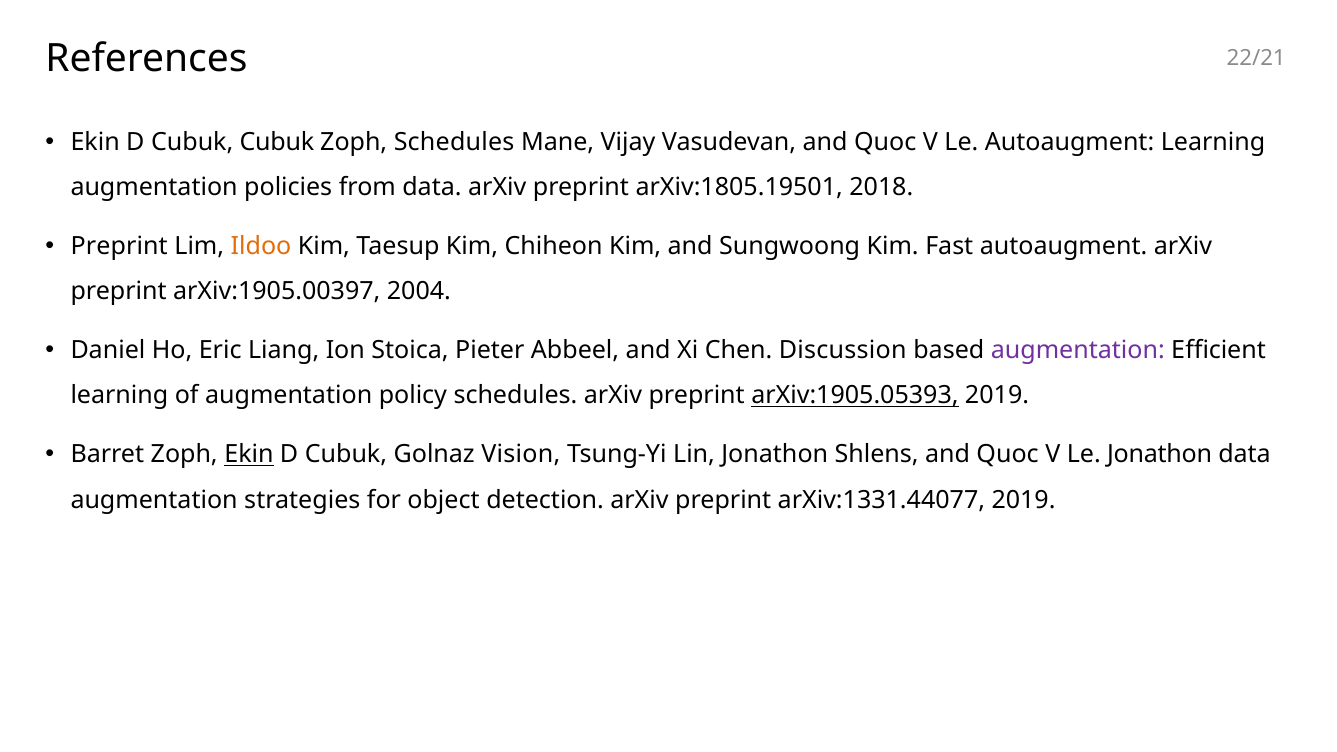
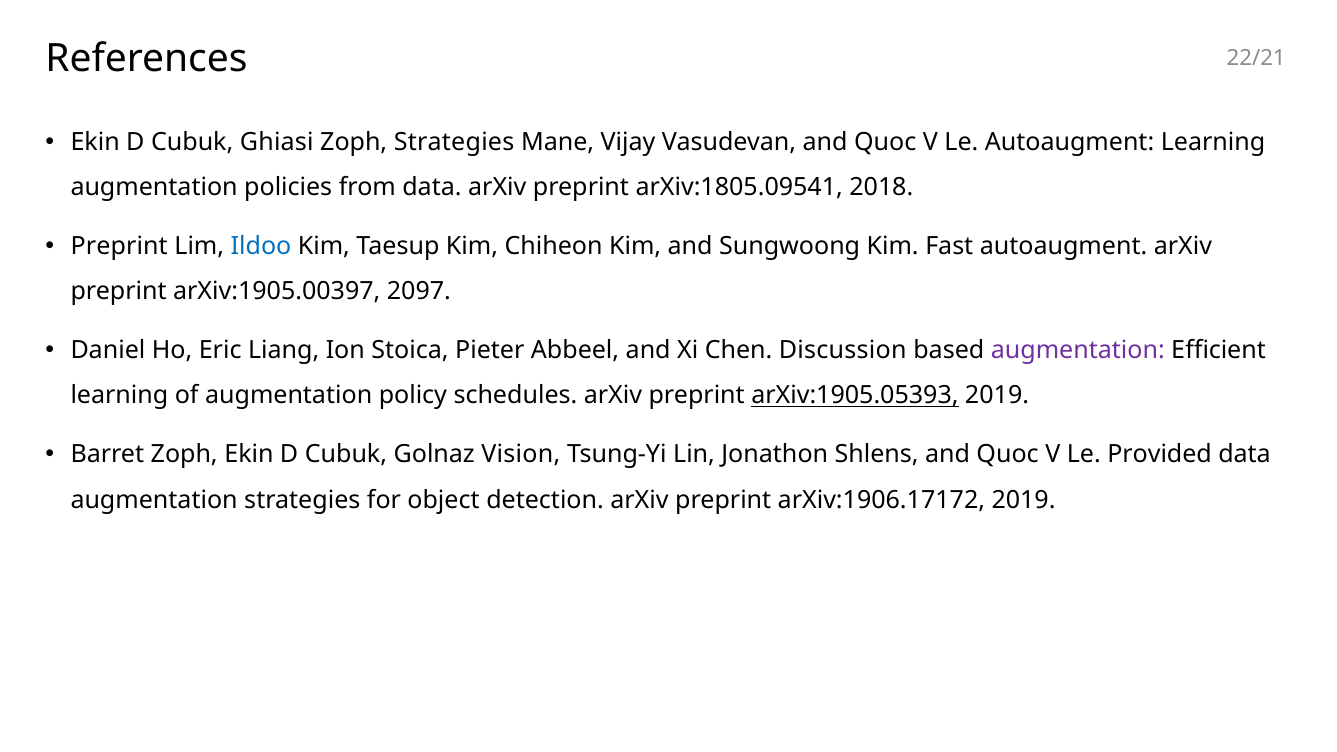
Cubuk Cubuk: Cubuk -> Ghiasi
Zoph Schedules: Schedules -> Strategies
arXiv:1805.19501: arXiv:1805.19501 -> arXiv:1805.09541
Ildoo colour: orange -> blue
2004: 2004 -> 2097
Ekin at (249, 455) underline: present -> none
Le Jonathon: Jonathon -> Provided
arXiv:1331.44077: arXiv:1331.44077 -> arXiv:1906.17172
